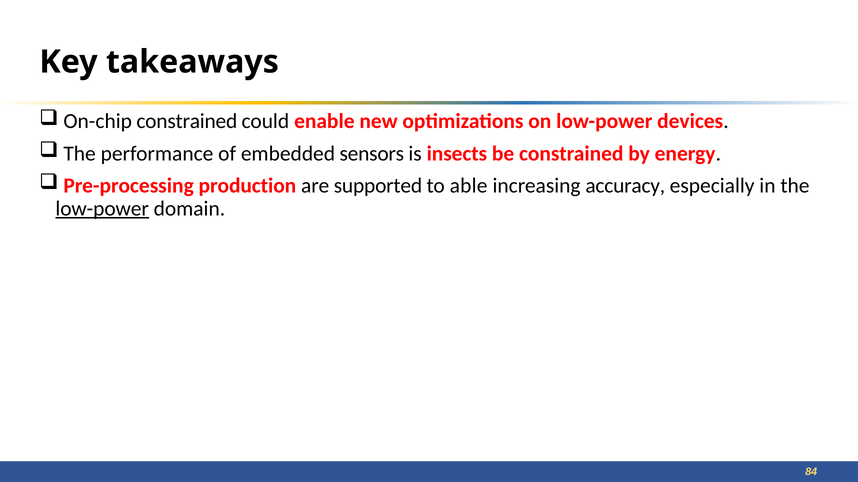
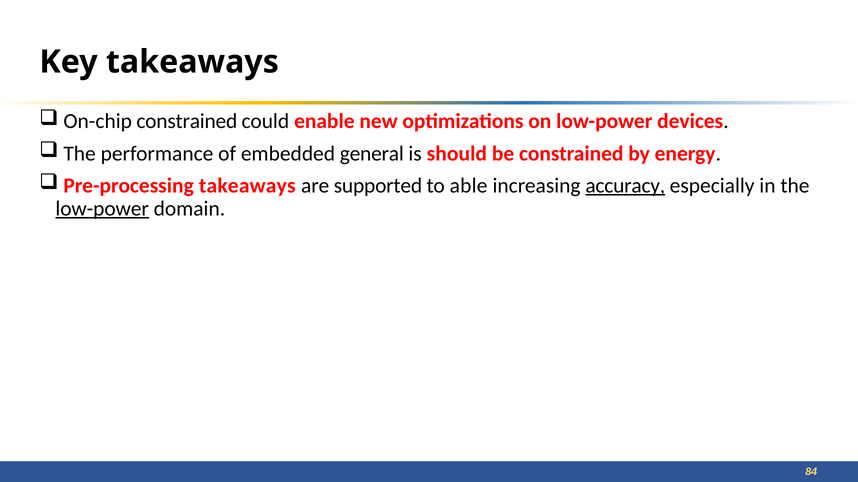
sensors: sensors -> general
insects: insects -> should
Pre-processing production: production -> takeaways
accuracy underline: none -> present
